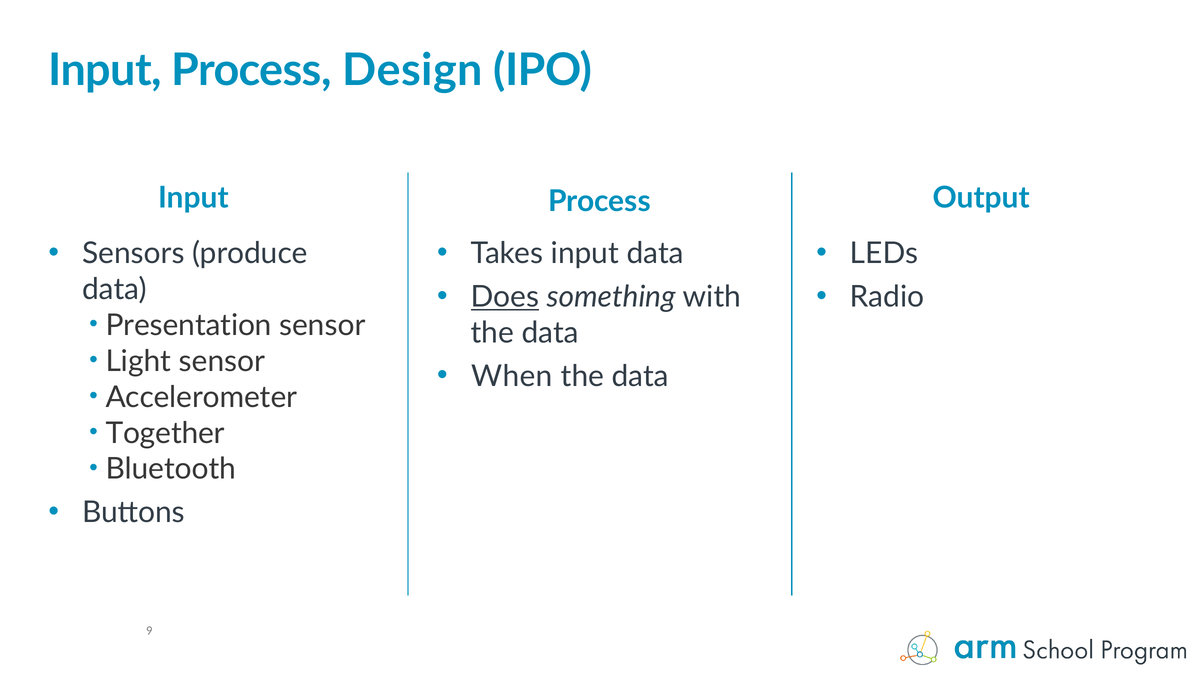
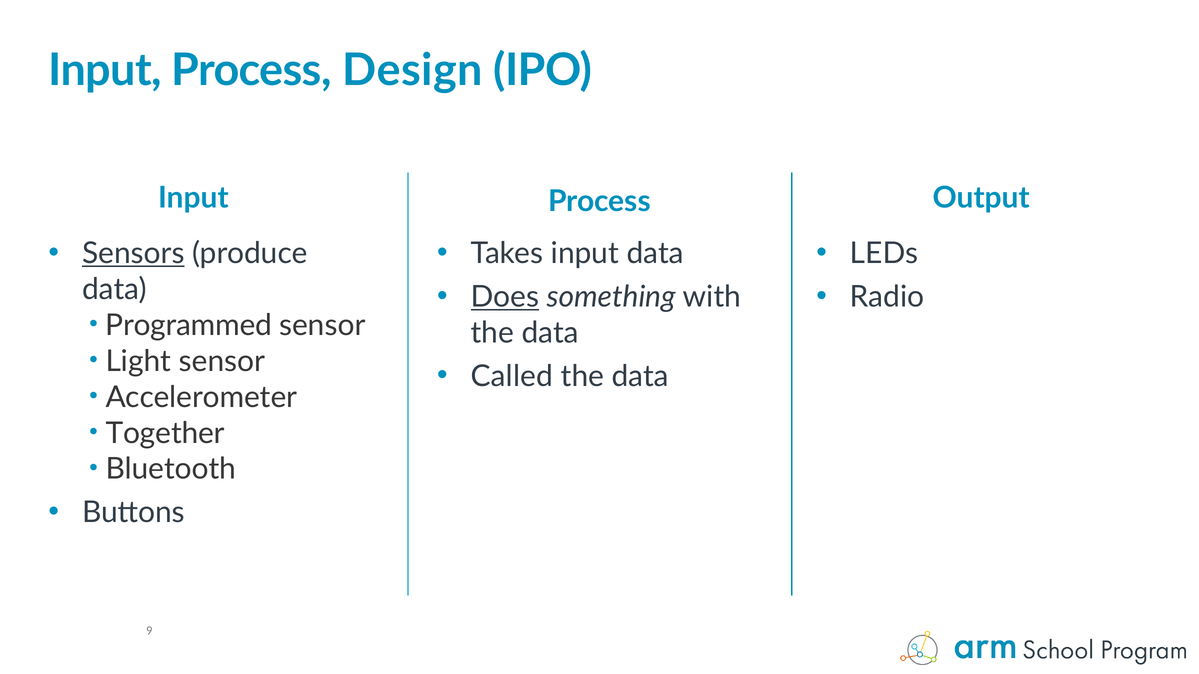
Sensors underline: none -> present
Presentation: Presentation -> Programmed
When: When -> Called
